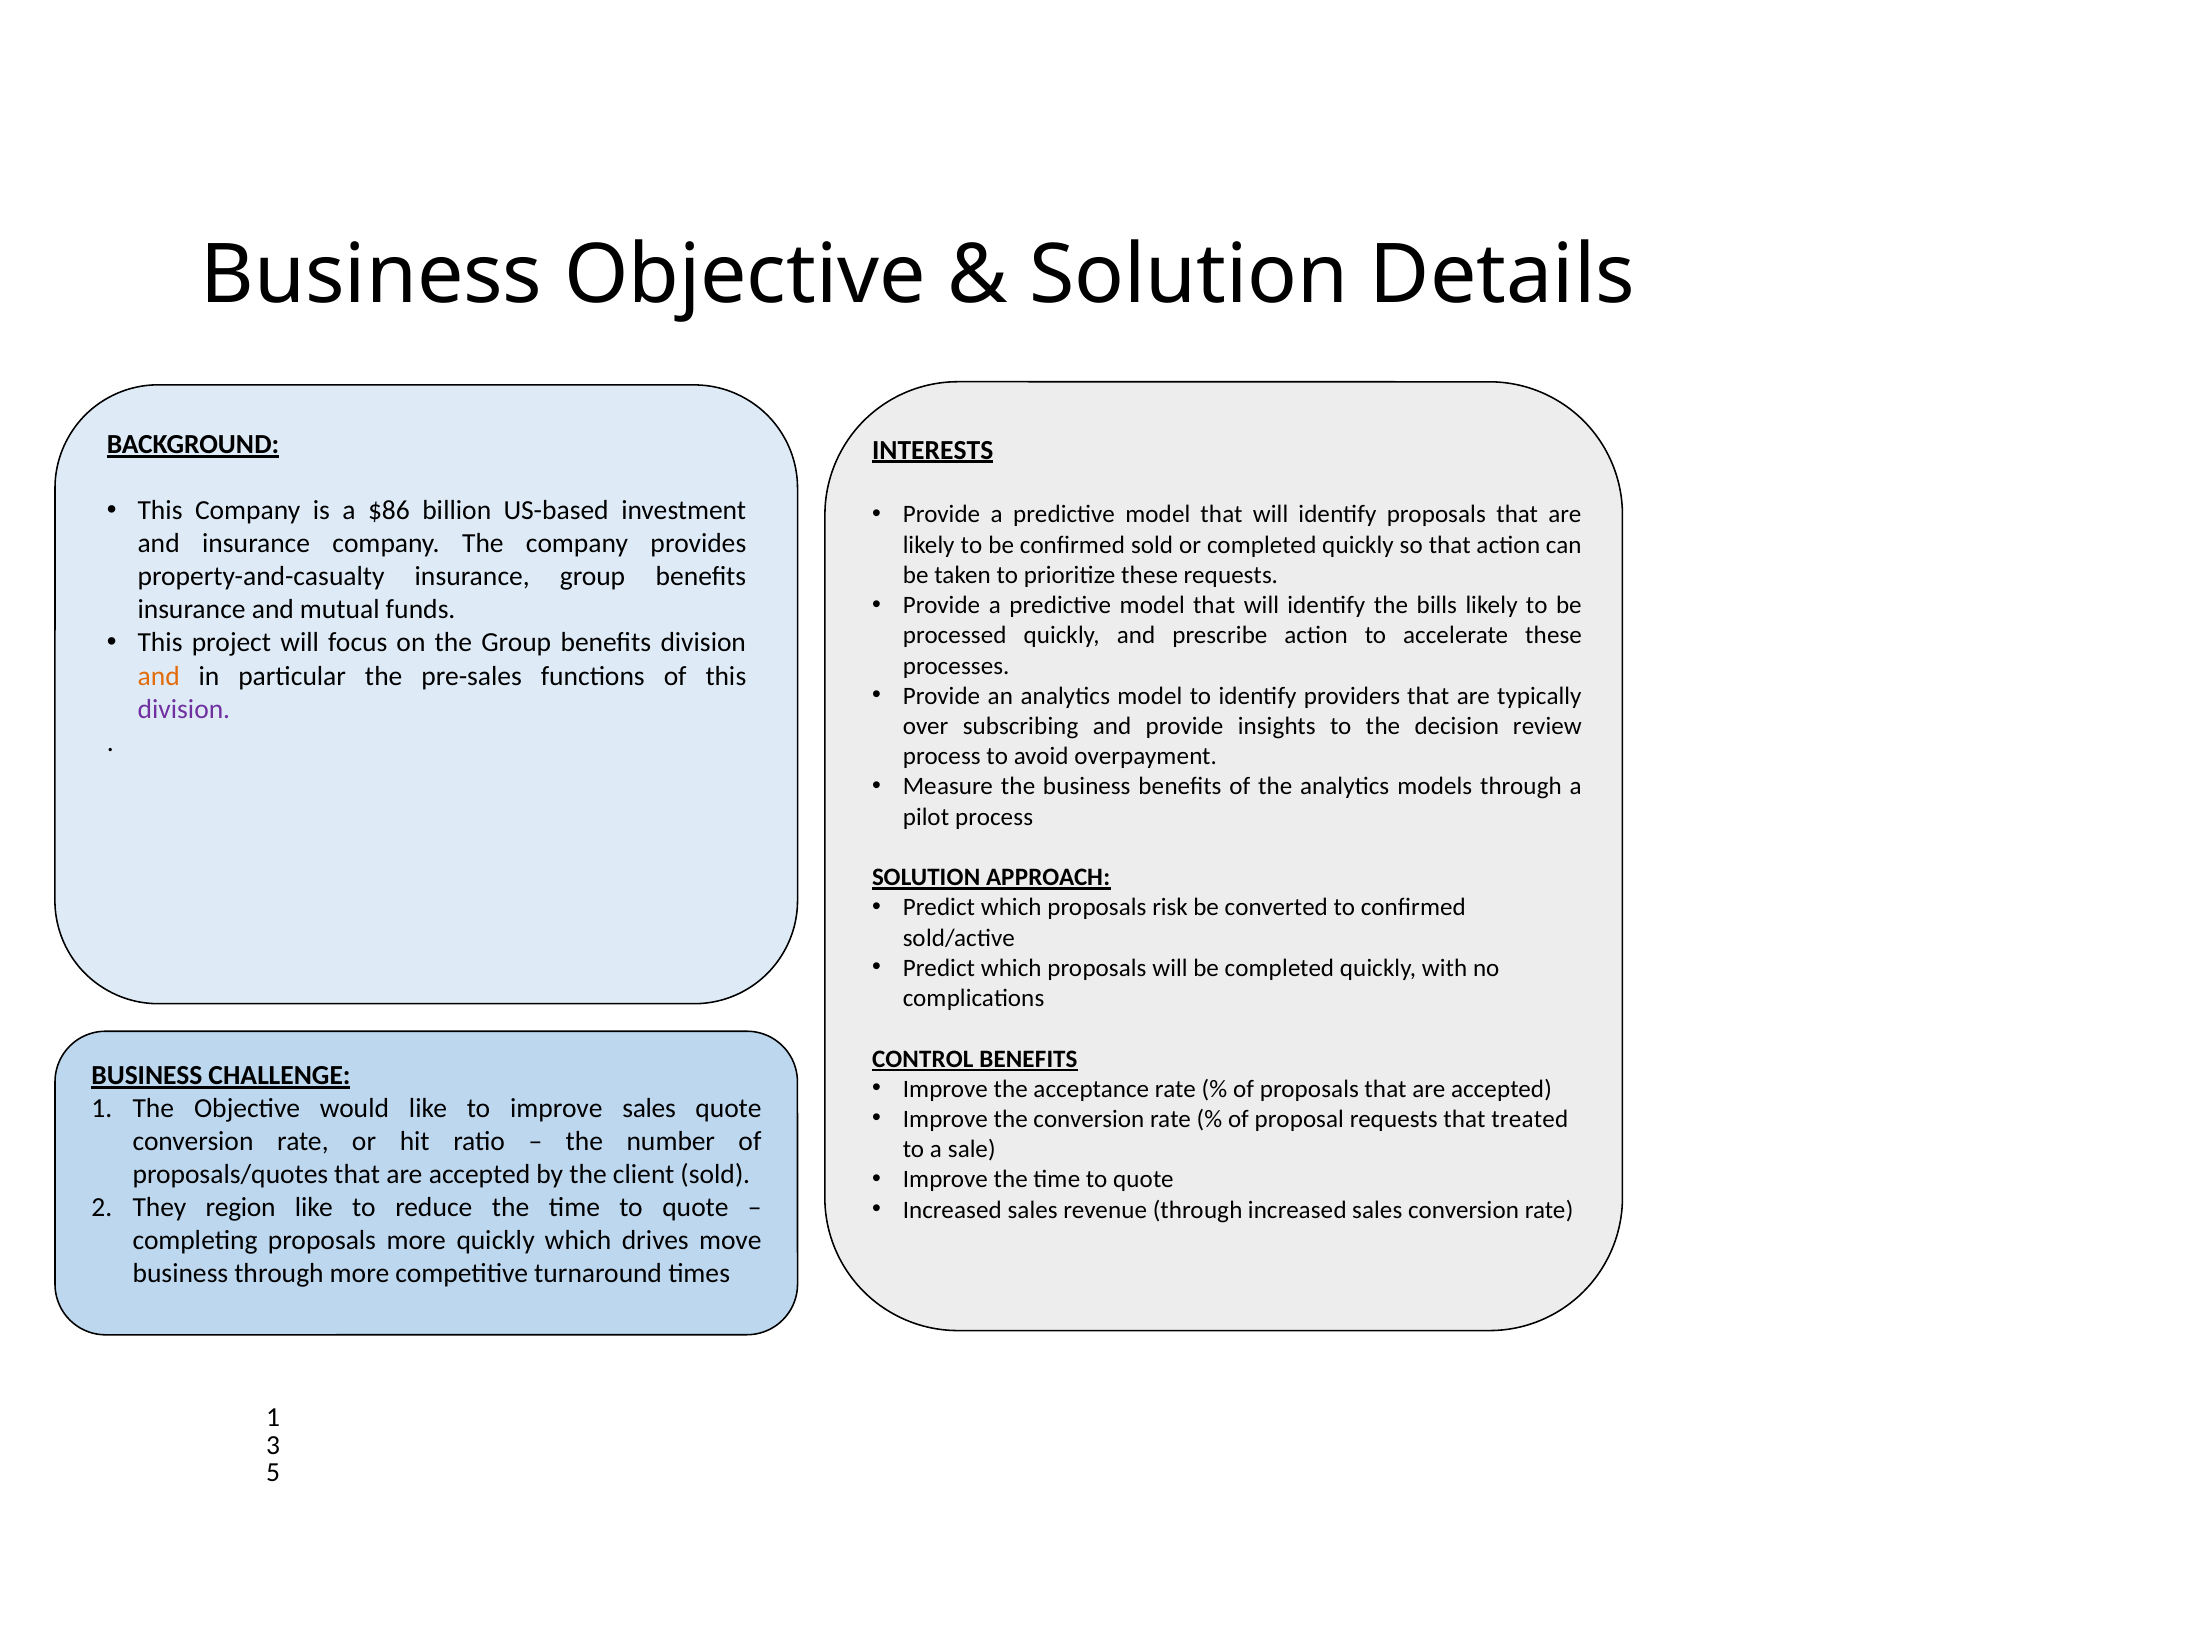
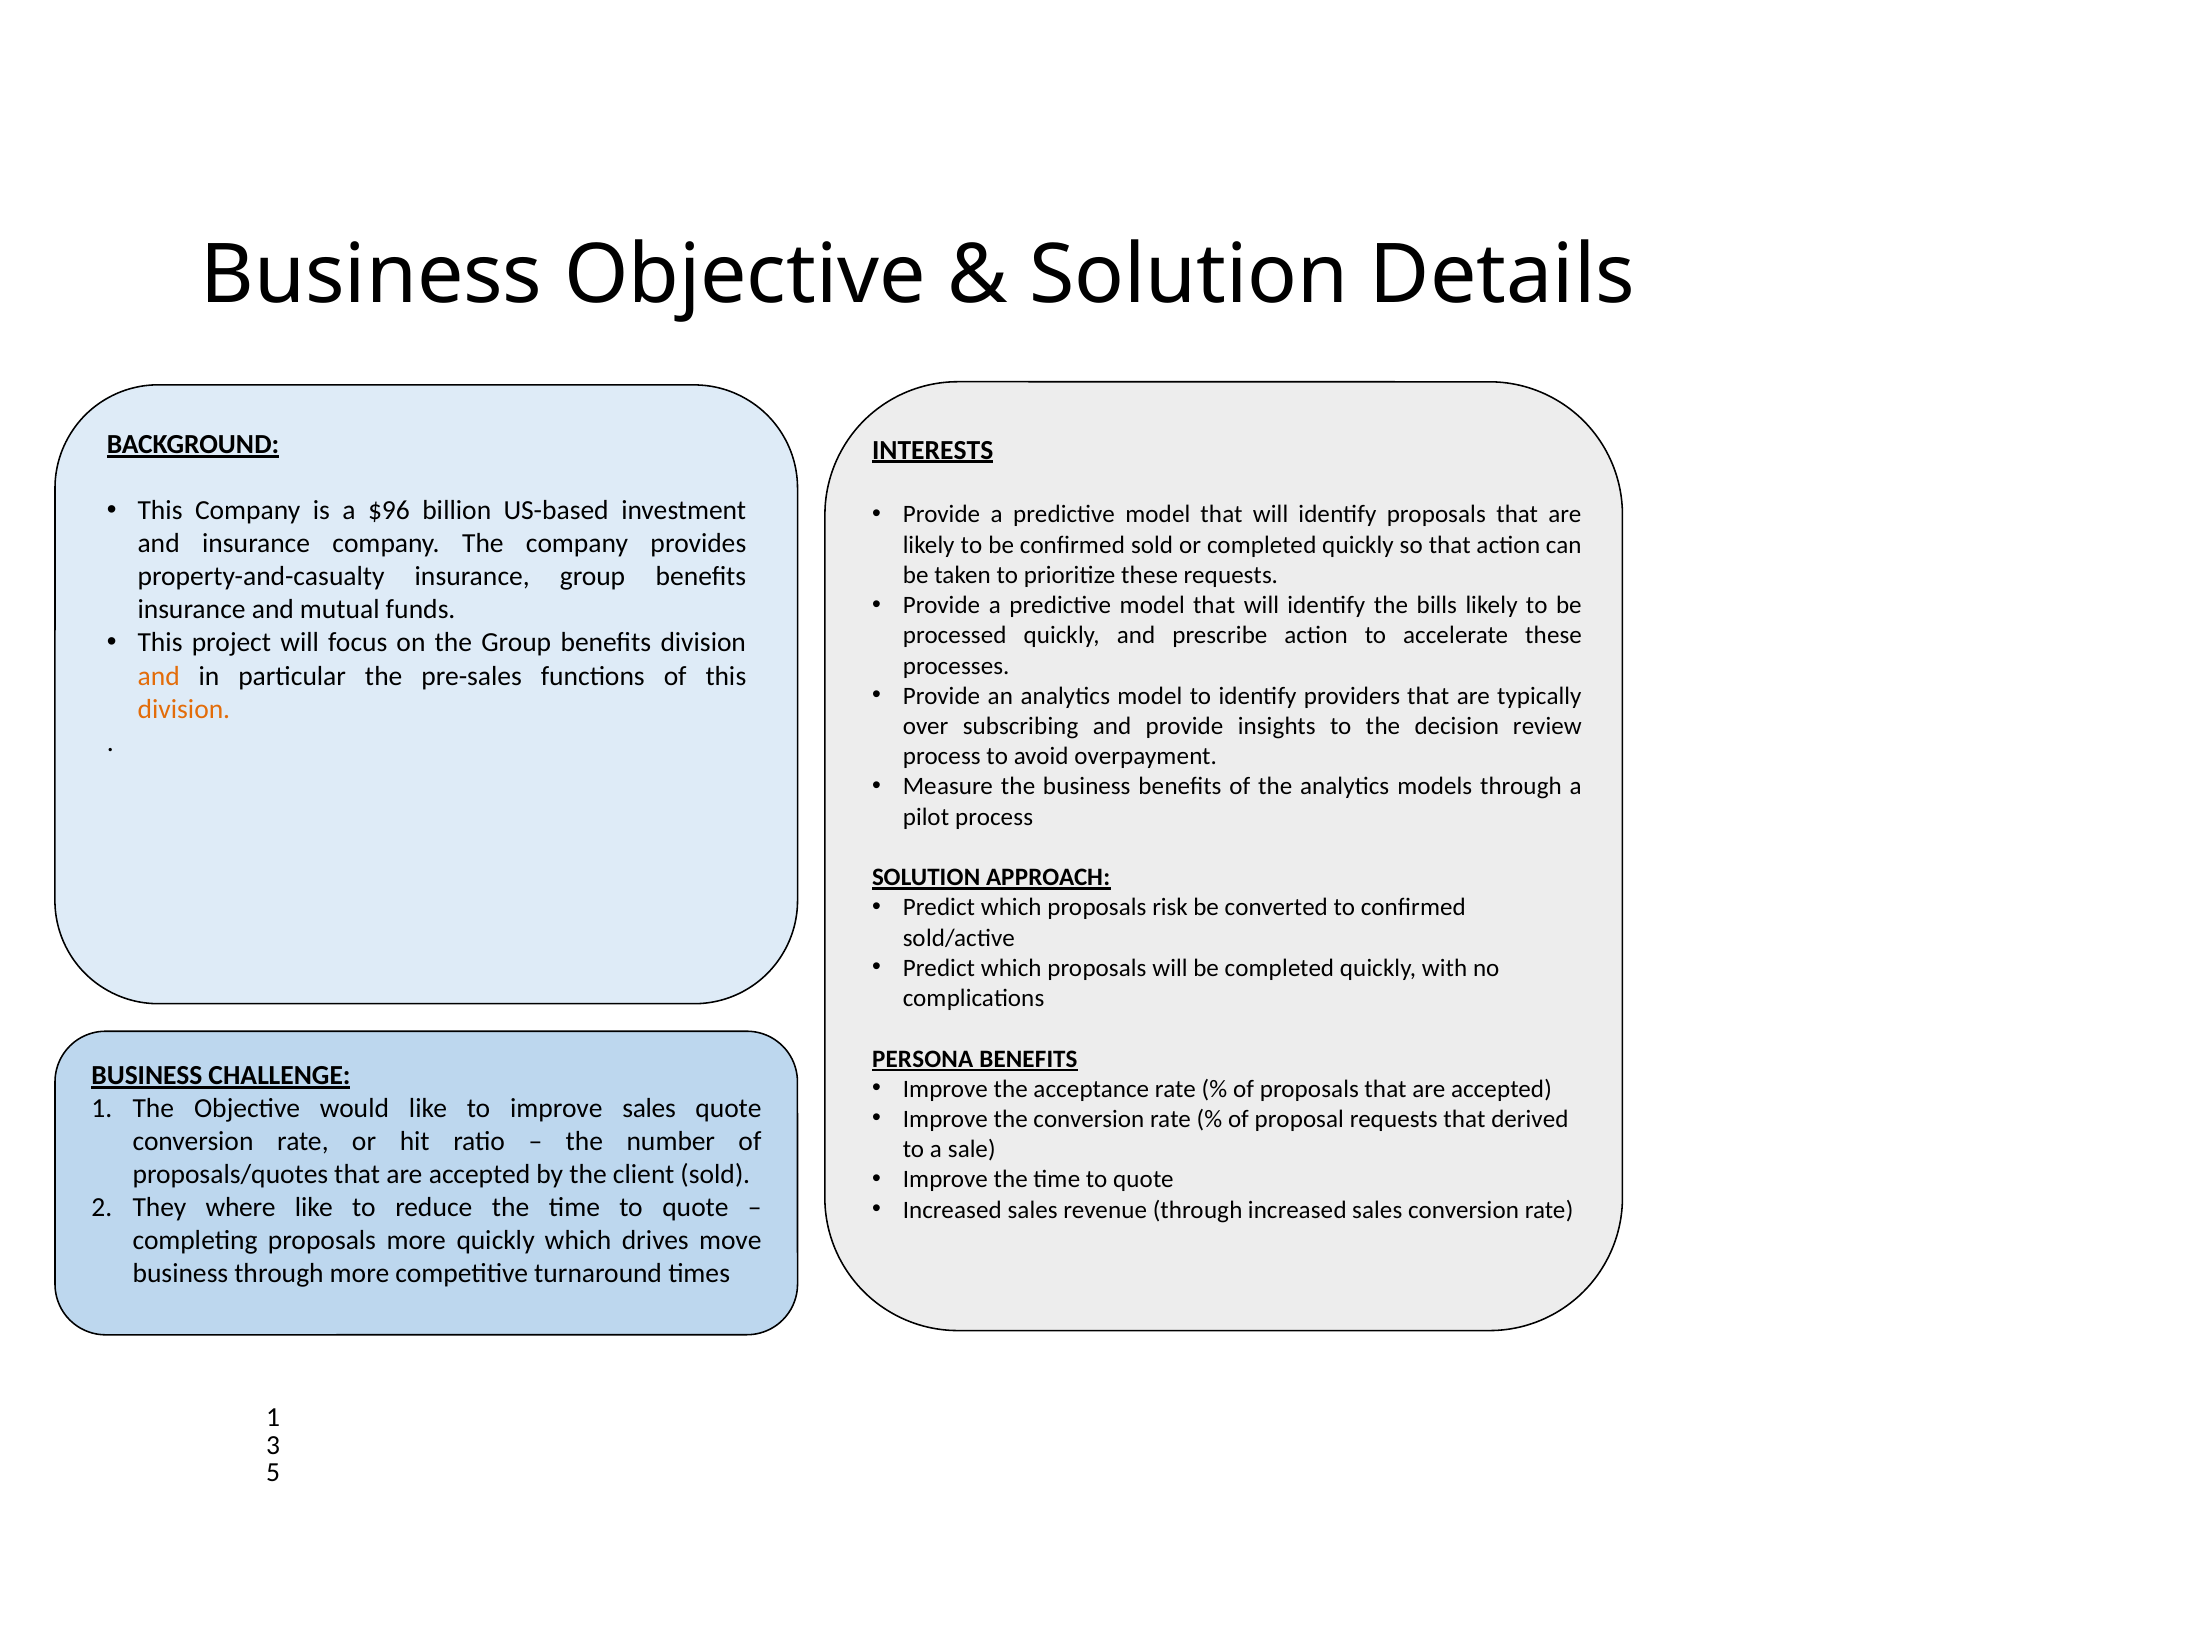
$86: $86 -> $96
division at (184, 709) colour: purple -> orange
CONTROL: CONTROL -> PERSONA
treated: treated -> derived
region: region -> where
